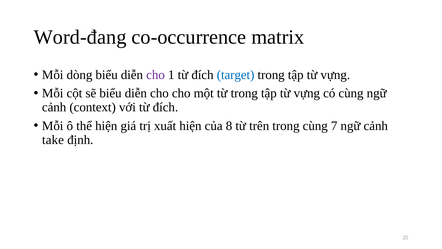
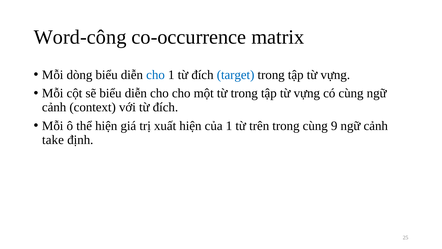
Word-đang: Word-đang -> Word-công
cho at (156, 75) colour: purple -> blue
của 8: 8 -> 1
7: 7 -> 9
